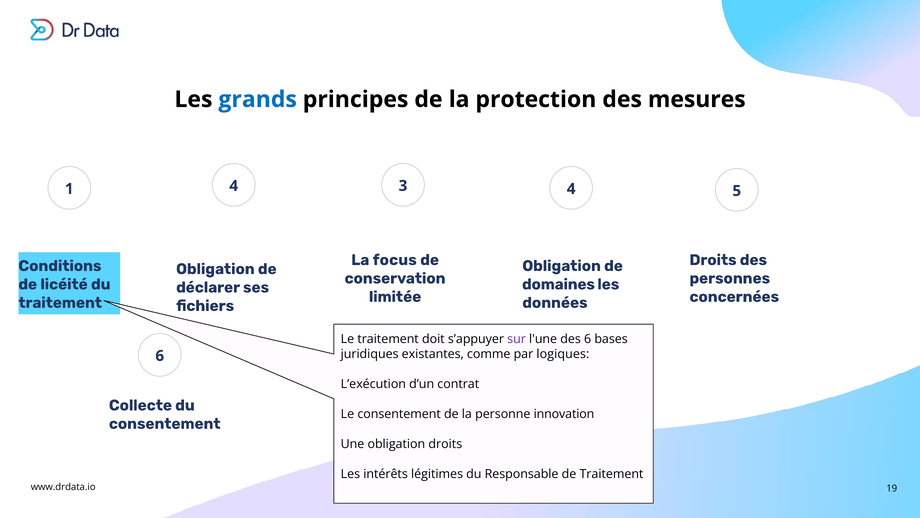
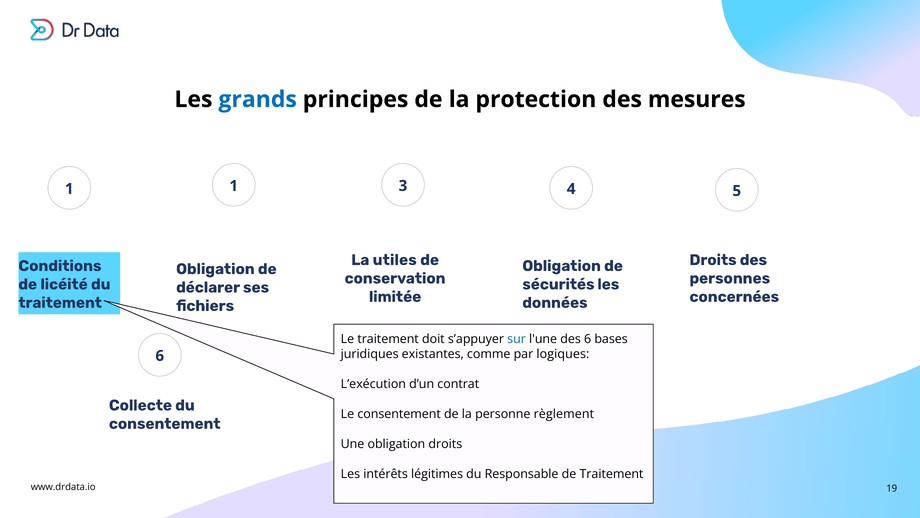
1 4: 4 -> 1
focus: focus -> utiles
domaines: domaines -> sécurités
sur colour: purple -> blue
innovation: innovation -> règlement
